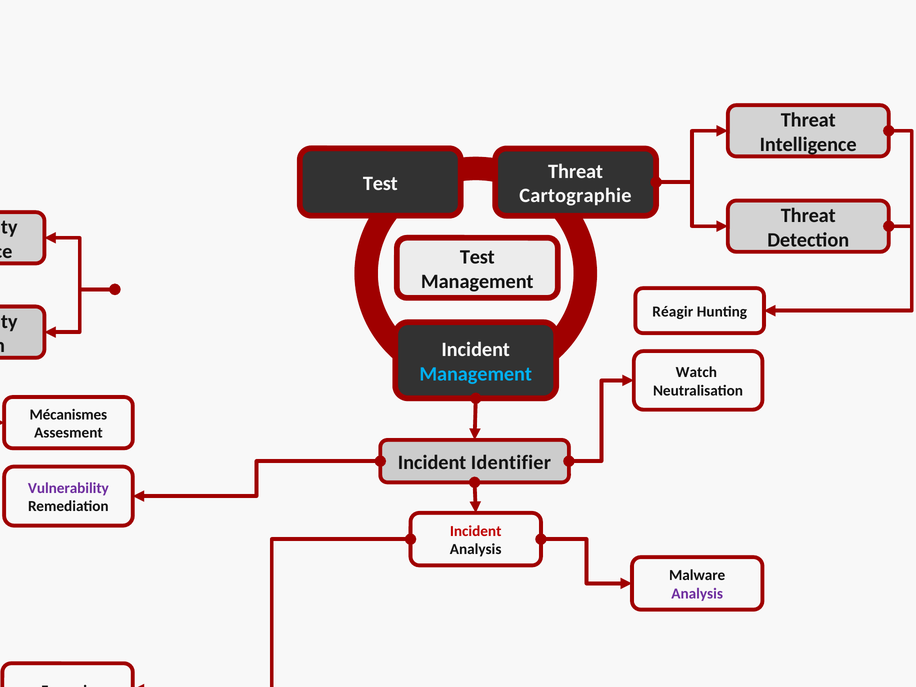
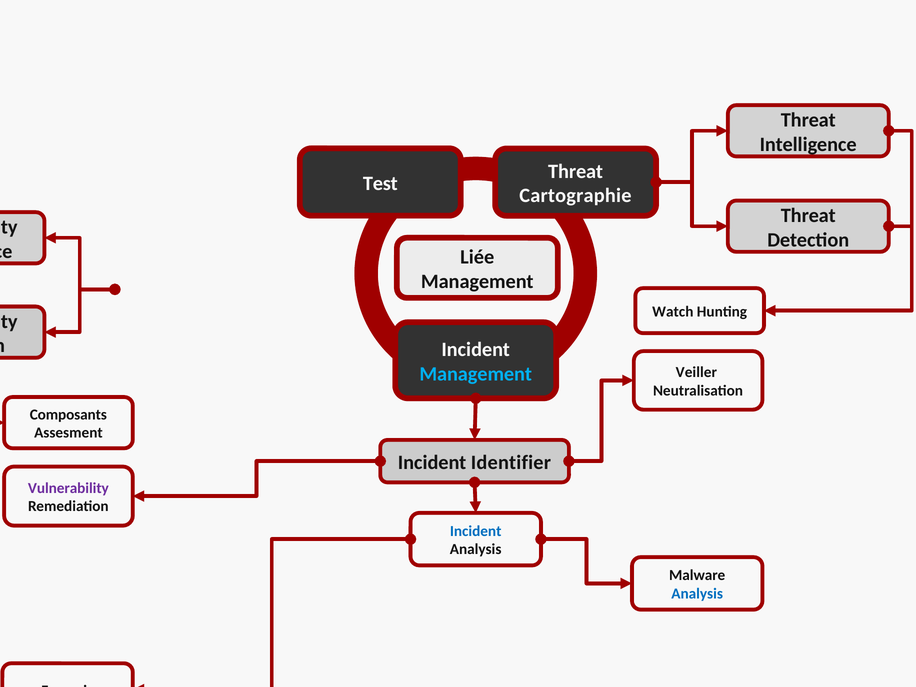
Test at (477, 257): Test -> Liée
Réagir: Réagir -> Watch
Watch: Watch -> Veiller
Mécanismes: Mécanismes -> Composants
Incident at (476, 531) colour: red -> blue
Analysis at (697, 594) colour: purple -> blue
